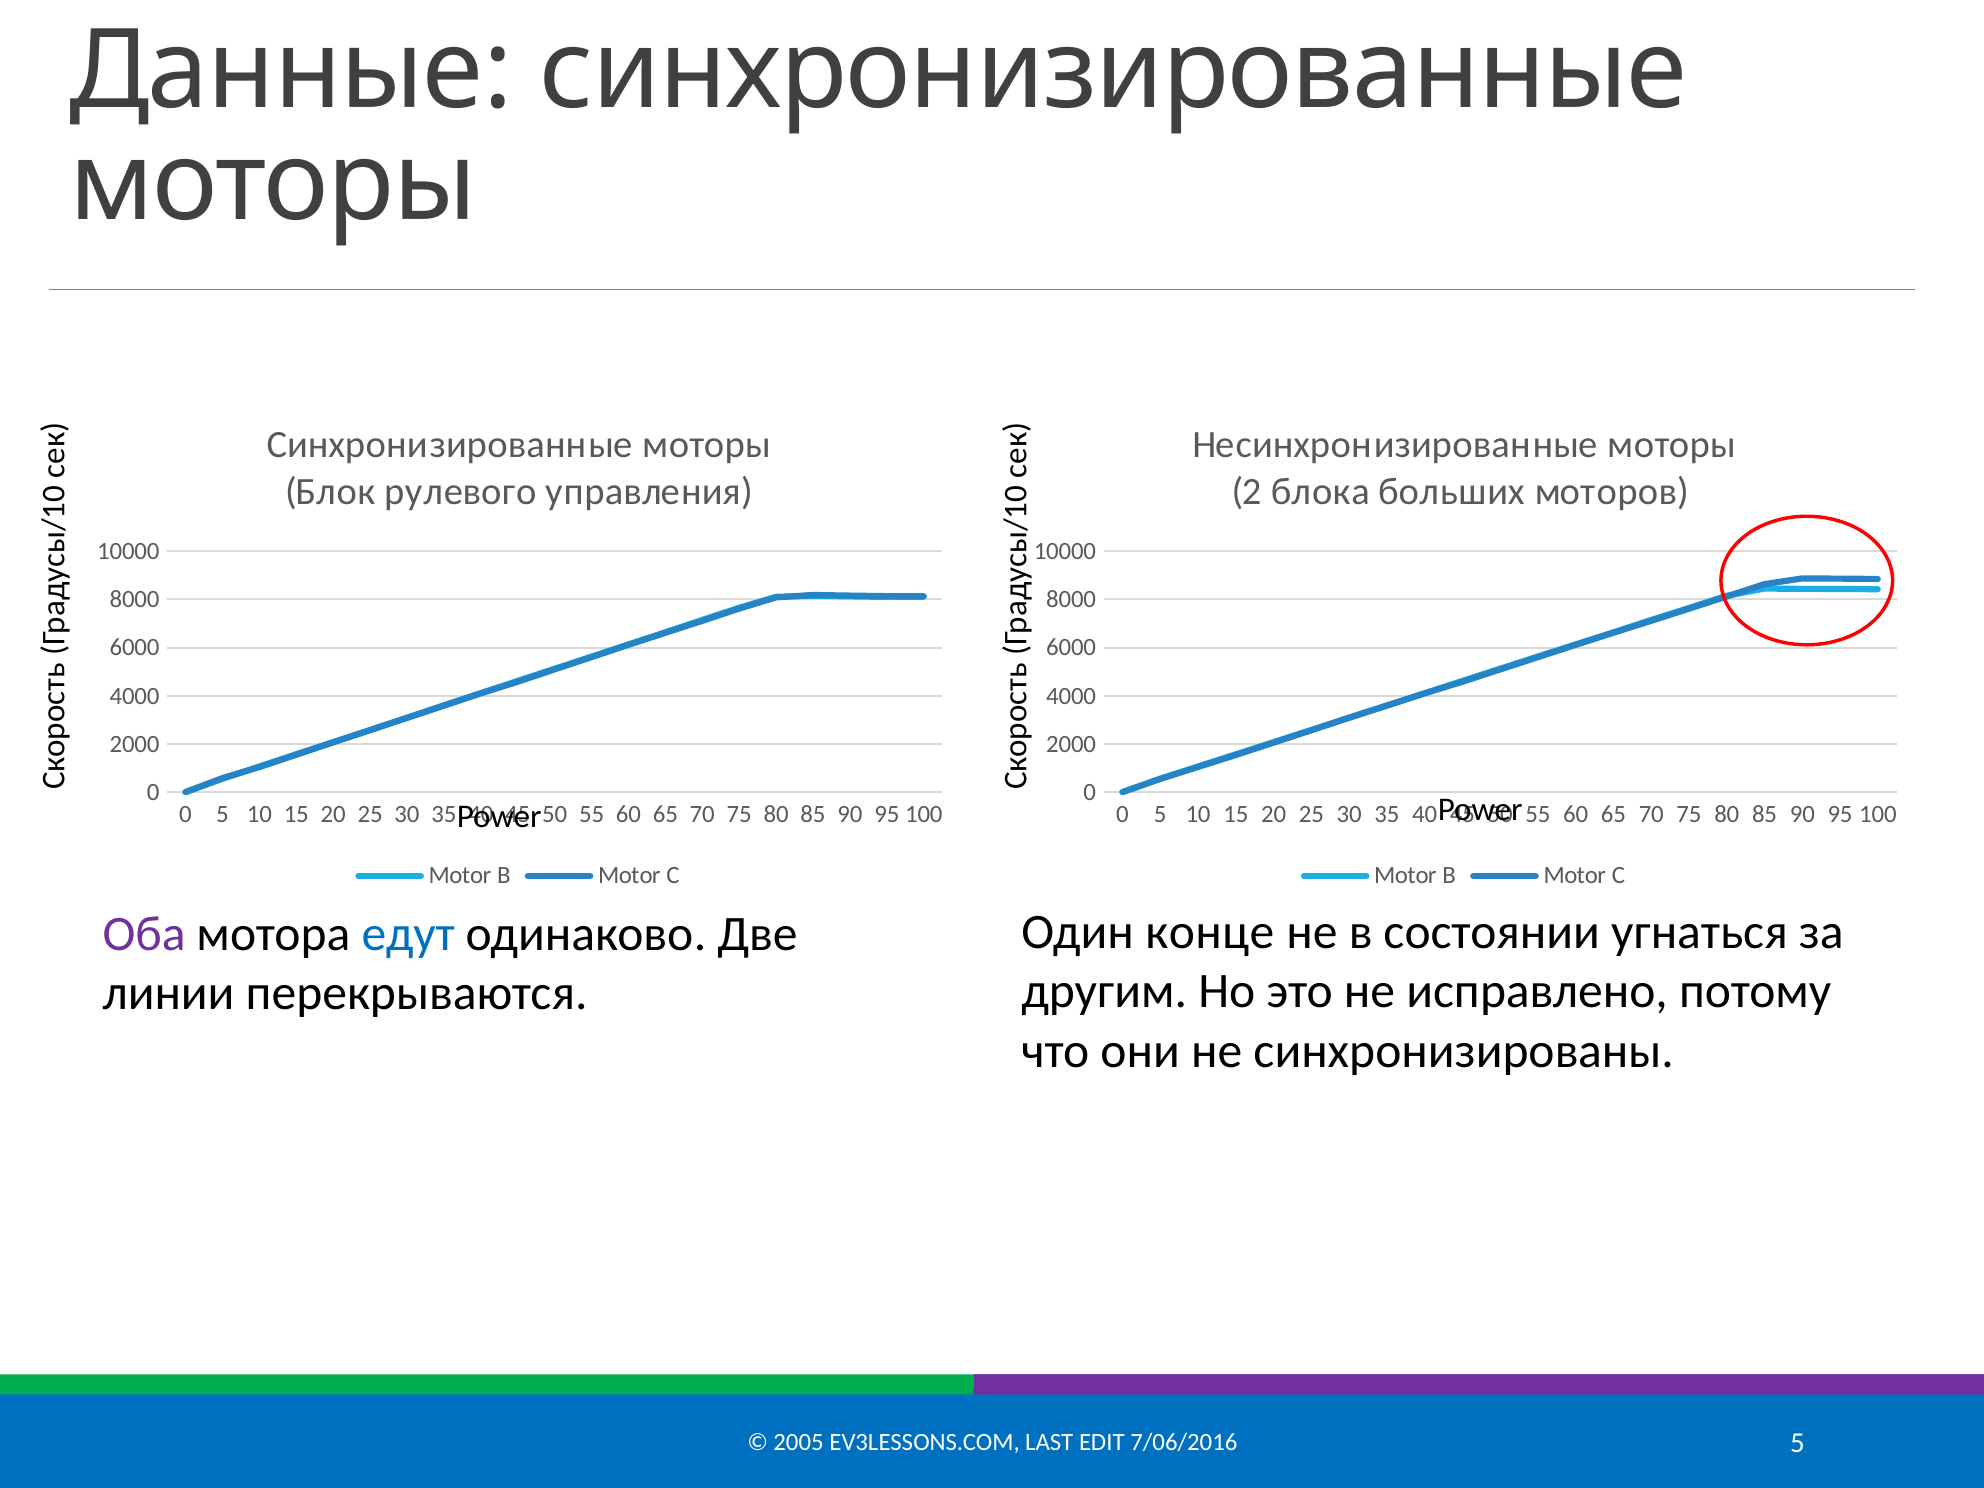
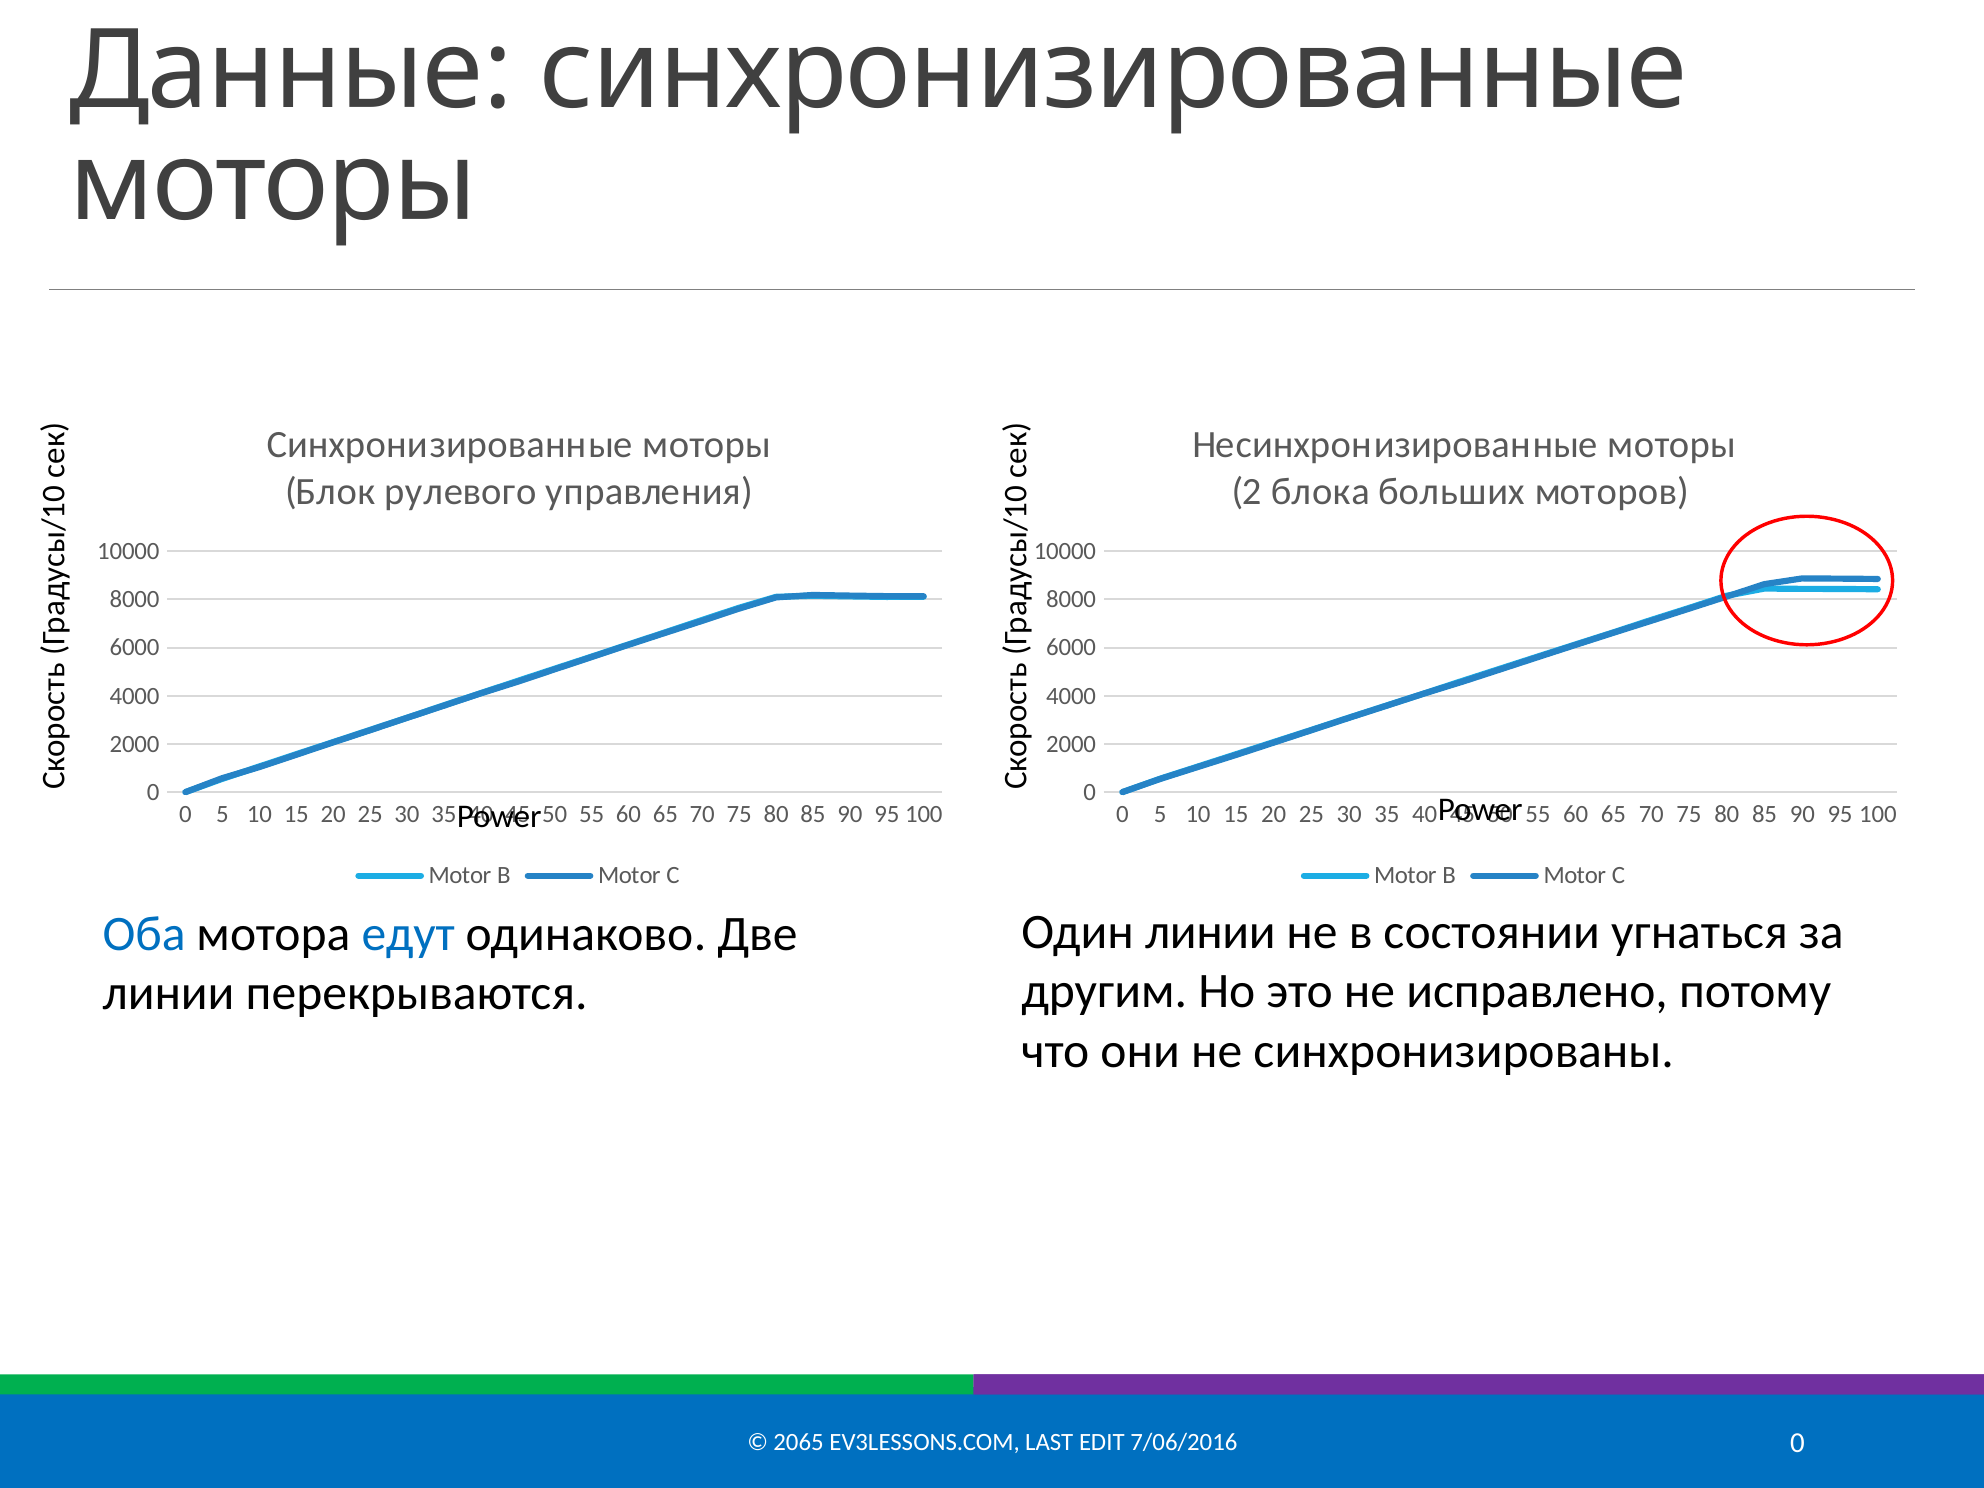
Один конце: конце -> линии
Оба colour: purple -> blue
2005: 2005 -> 2065
7/06/2016 5: 5 -> 0
